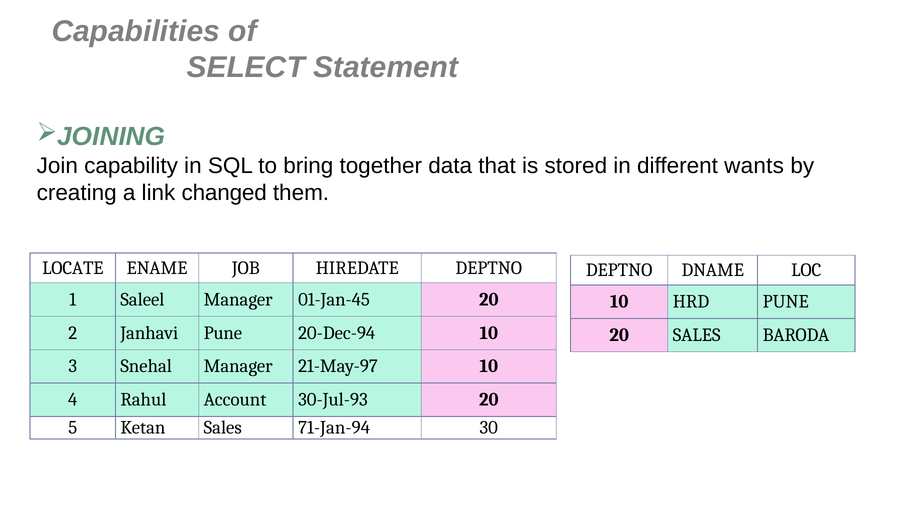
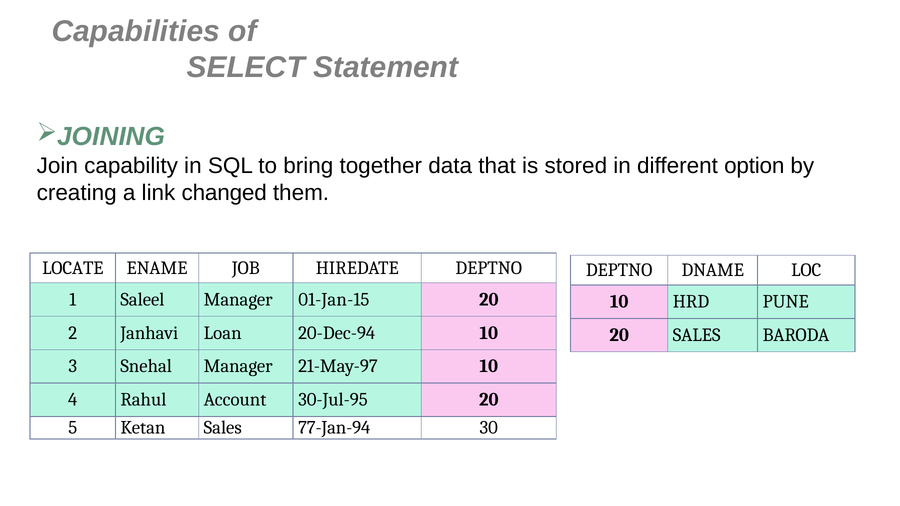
wants: wants -> option
01-Jan-45: 01-Jan-45 -> 01-Jan-15
Janhavi Pune: Pune -> Loan
30-Jul-93: 30-Jul-93 -> 30-Jul-95
71-Jan-94: 71-Jan-94 -> 77-Jan-94
